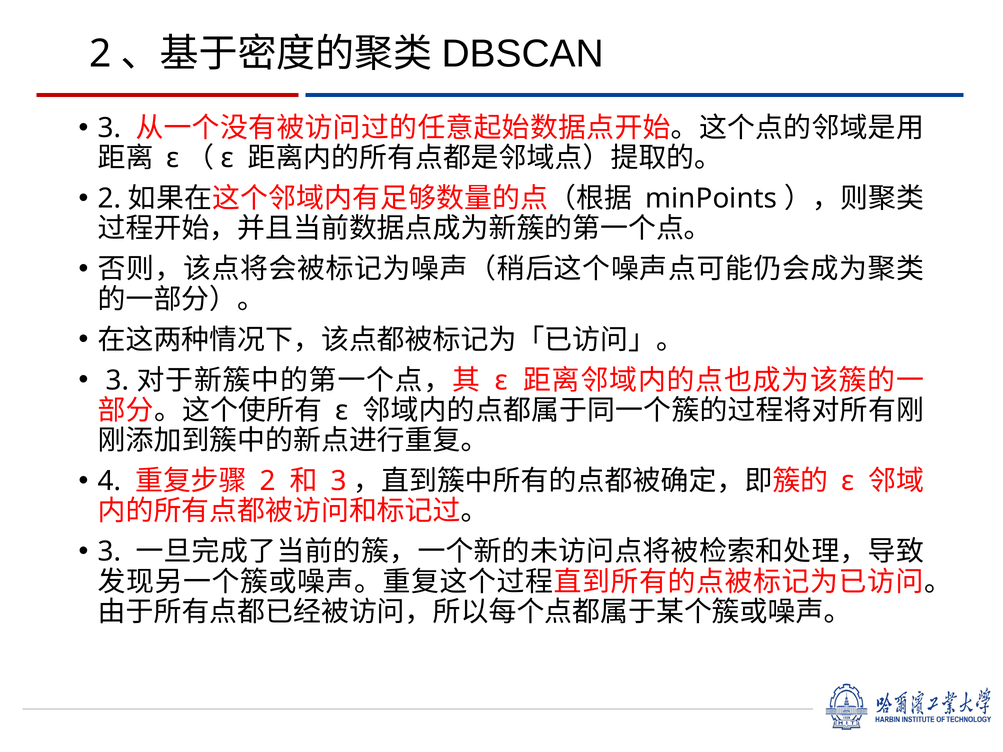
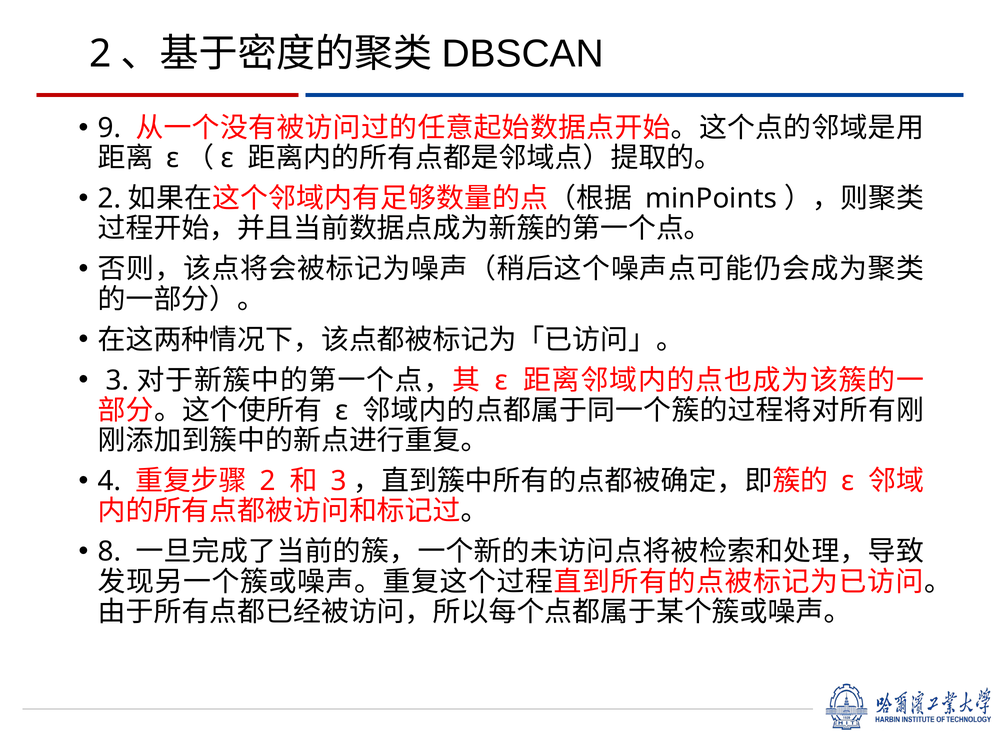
3 at (109, 128): 3 -> 9
3 at (109, 552): 3 -> 8
